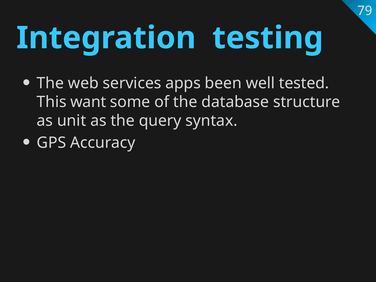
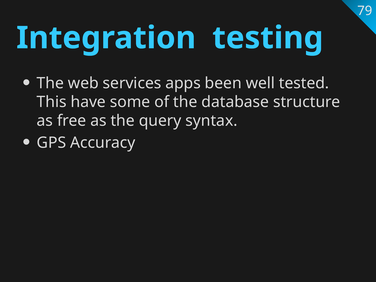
want: want -> have
unit: unit -> free
